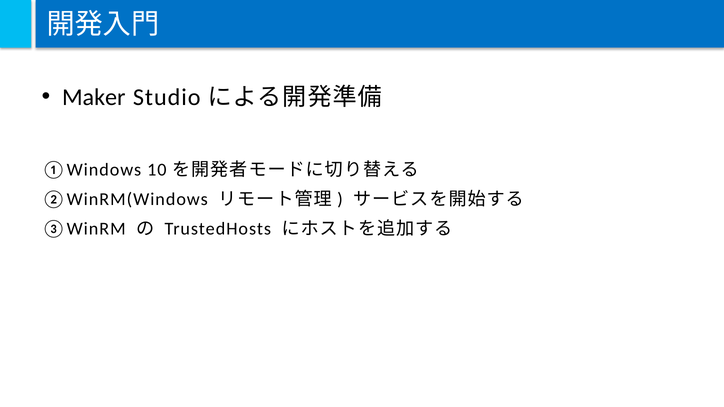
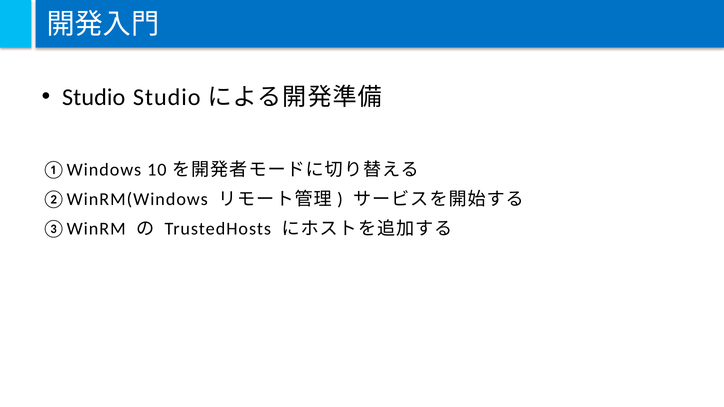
Maker at (94, 97): Maker -> Studio
